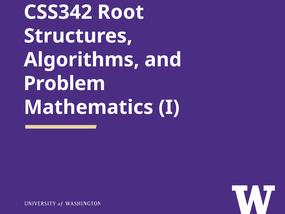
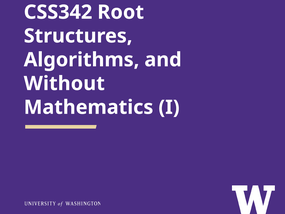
Problem: Problem -> Without
